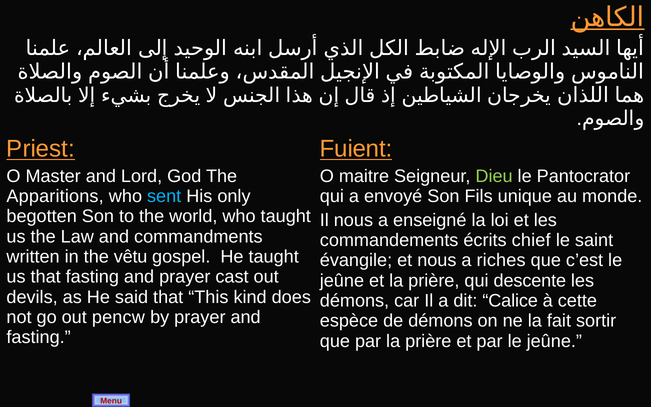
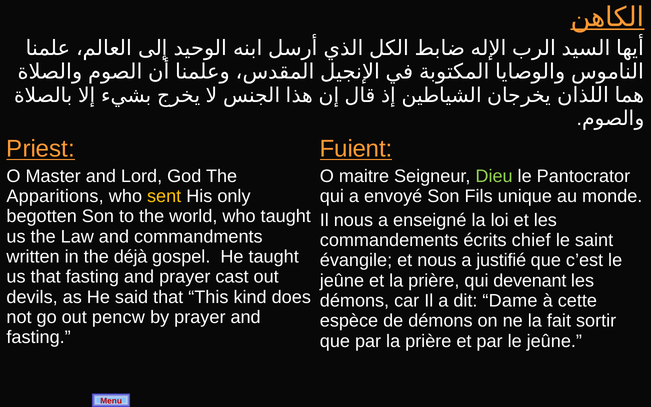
sent colour: light blue -> yellow
vêtu: vêtu -> déjà
riches: riches -> justifié
descente: descente -> devenant
Calice: Calice -> Dame
